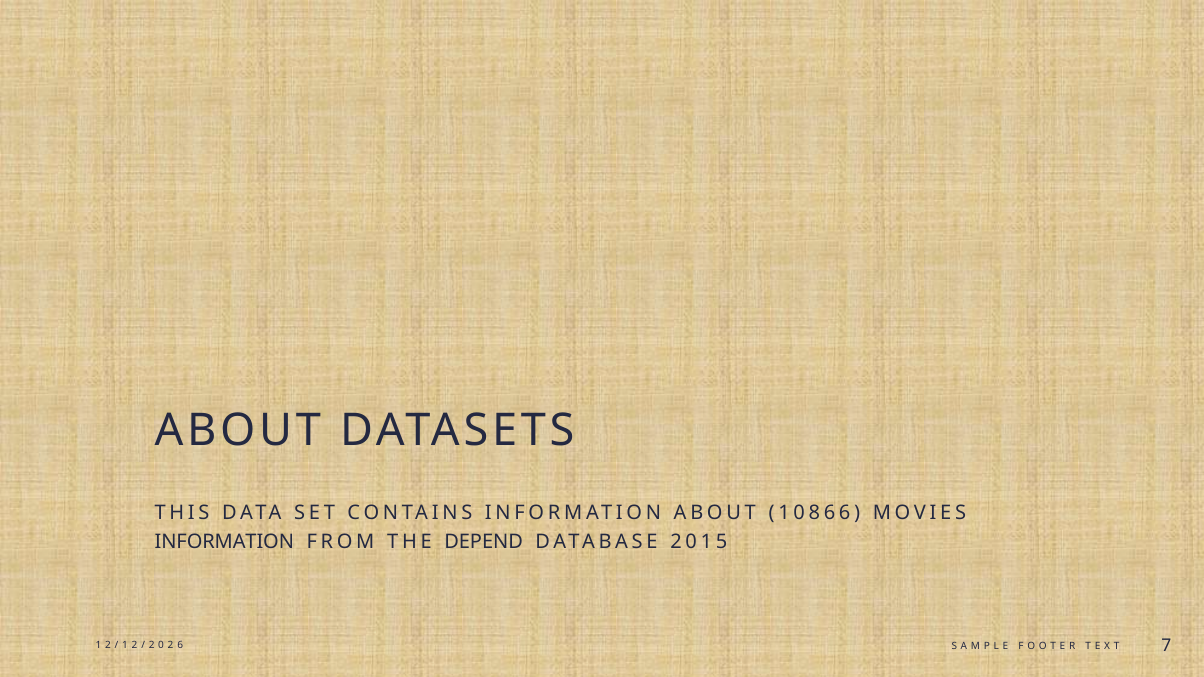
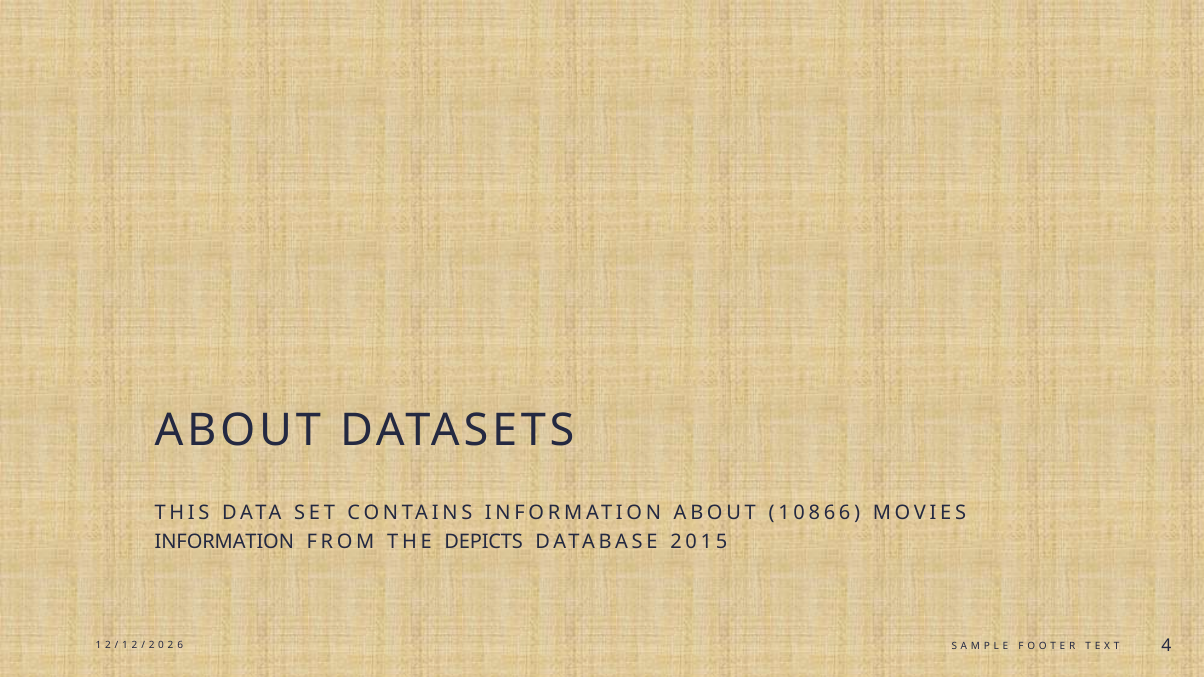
DEPEND: DEPEND -> DEPICTS
7: 7 -> 4
